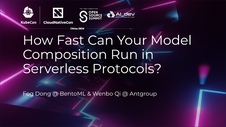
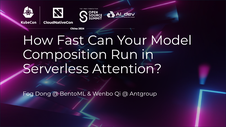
Protocols: Protocols -> Attention
